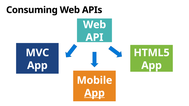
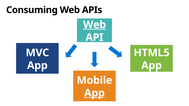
Web at (95, 25) underline: none -> present
